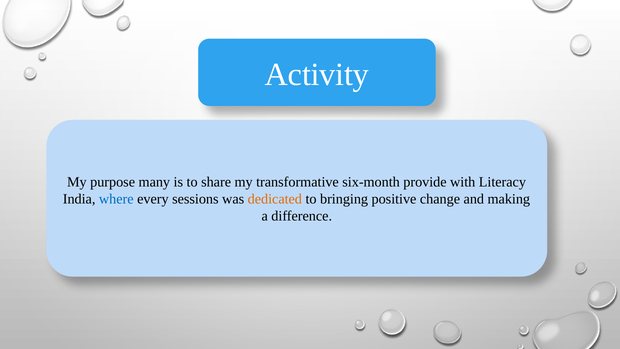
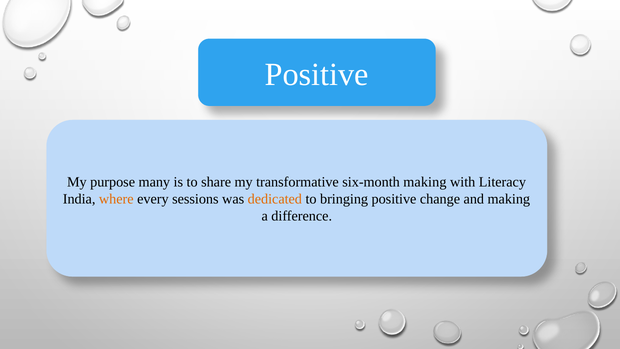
Activity at (317, 74): Activity -> Positive
six-month provide: provide -> making
where colour: blue -> orange
